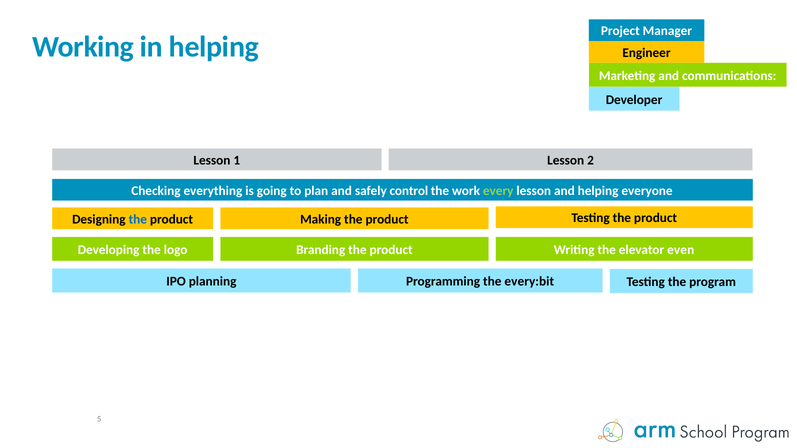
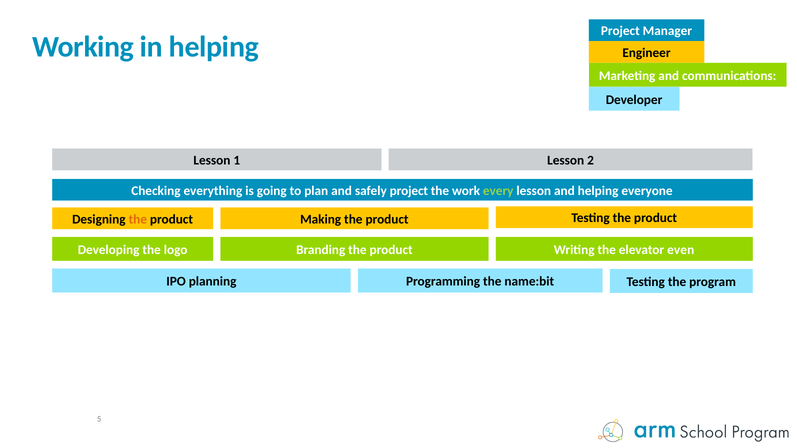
safely control: control -> project
the at (138, 219) colour: blue -> orange
every:bit: every:bit -> name:bit
